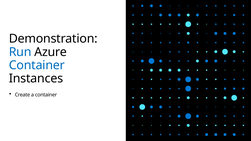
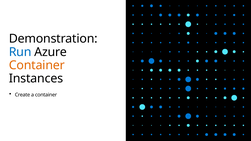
Container at (37, 65) colour: blue -> orange
